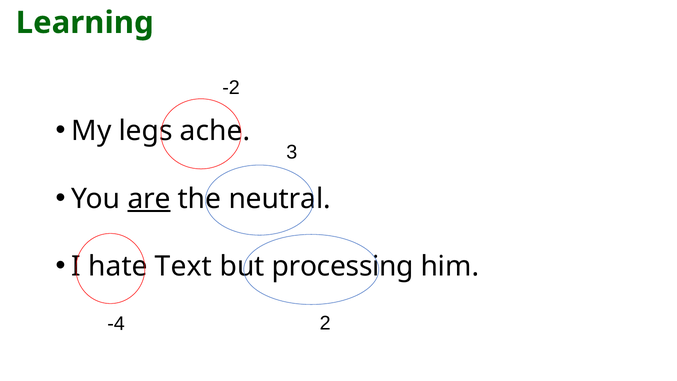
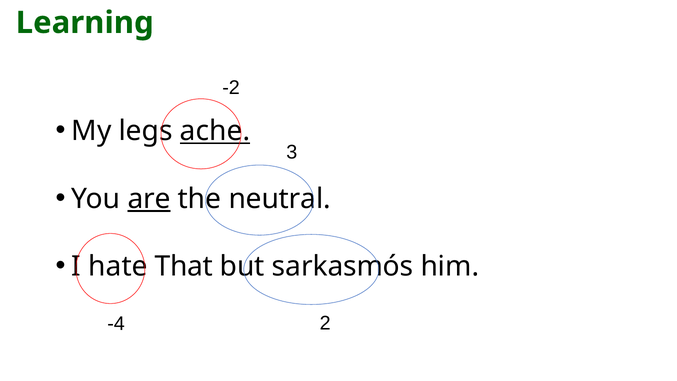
ache underline: none -> present
Text: Text -> That
processing: processing -> sarkasmós
